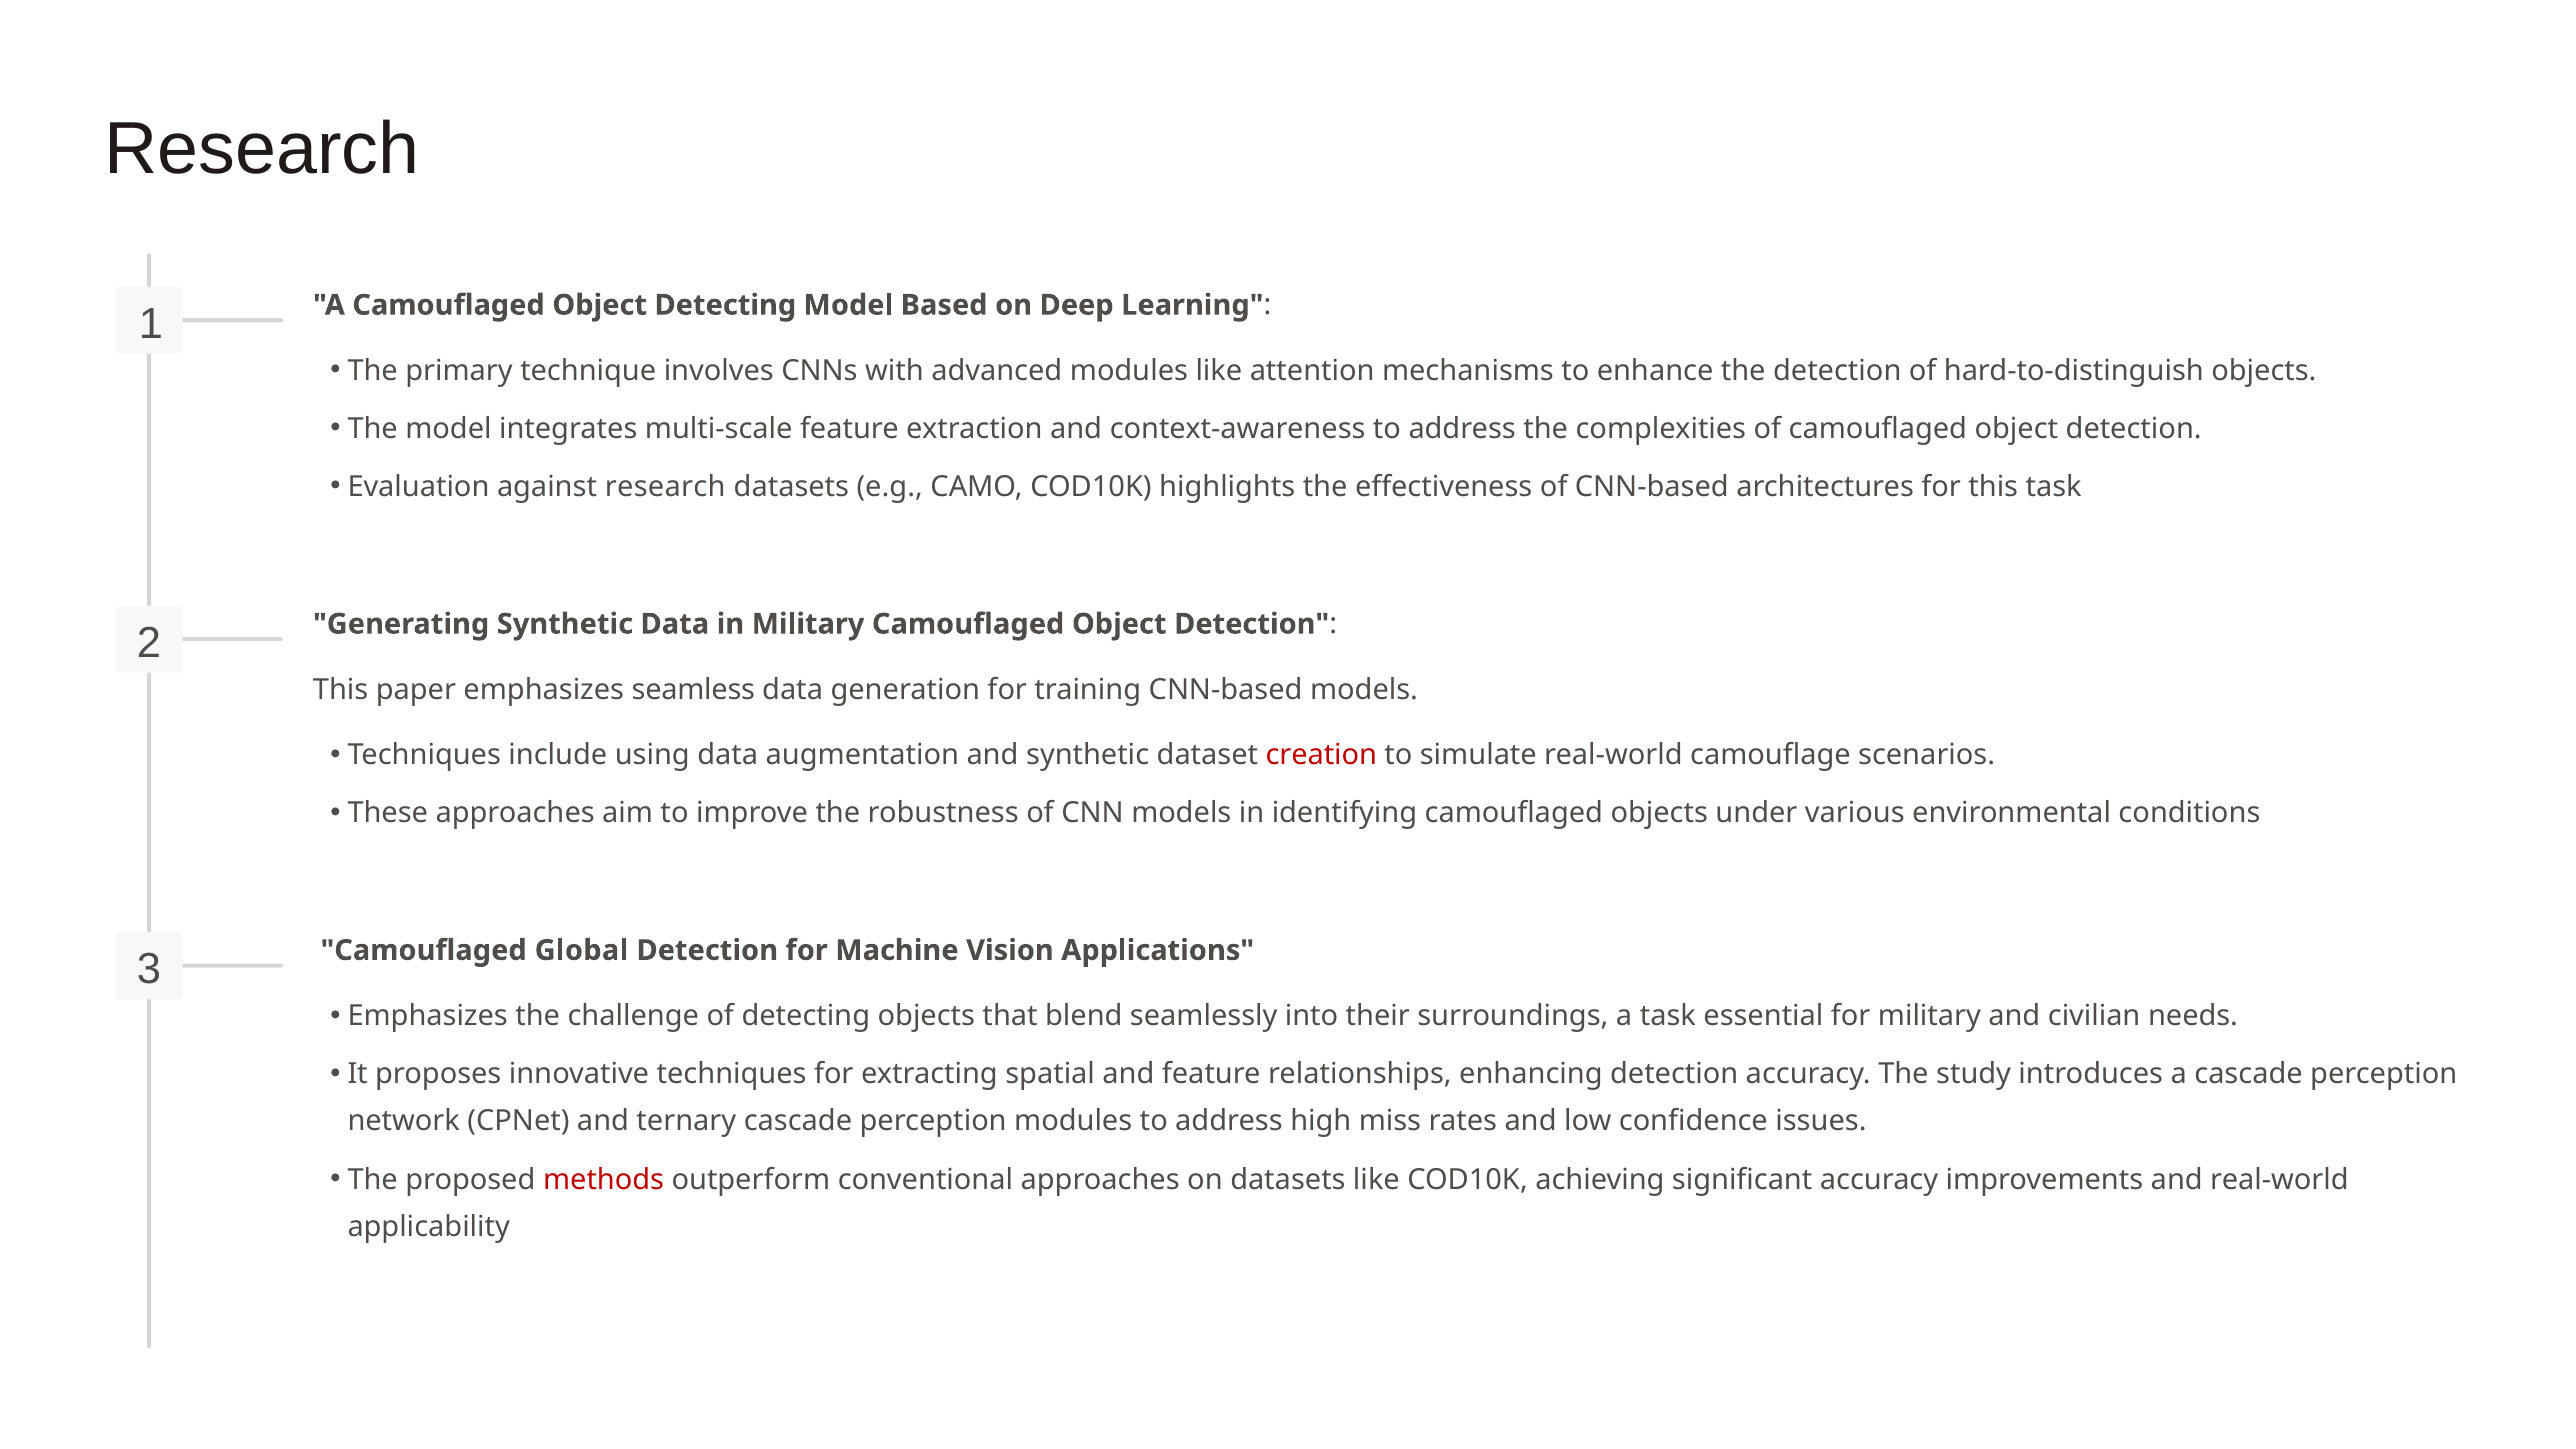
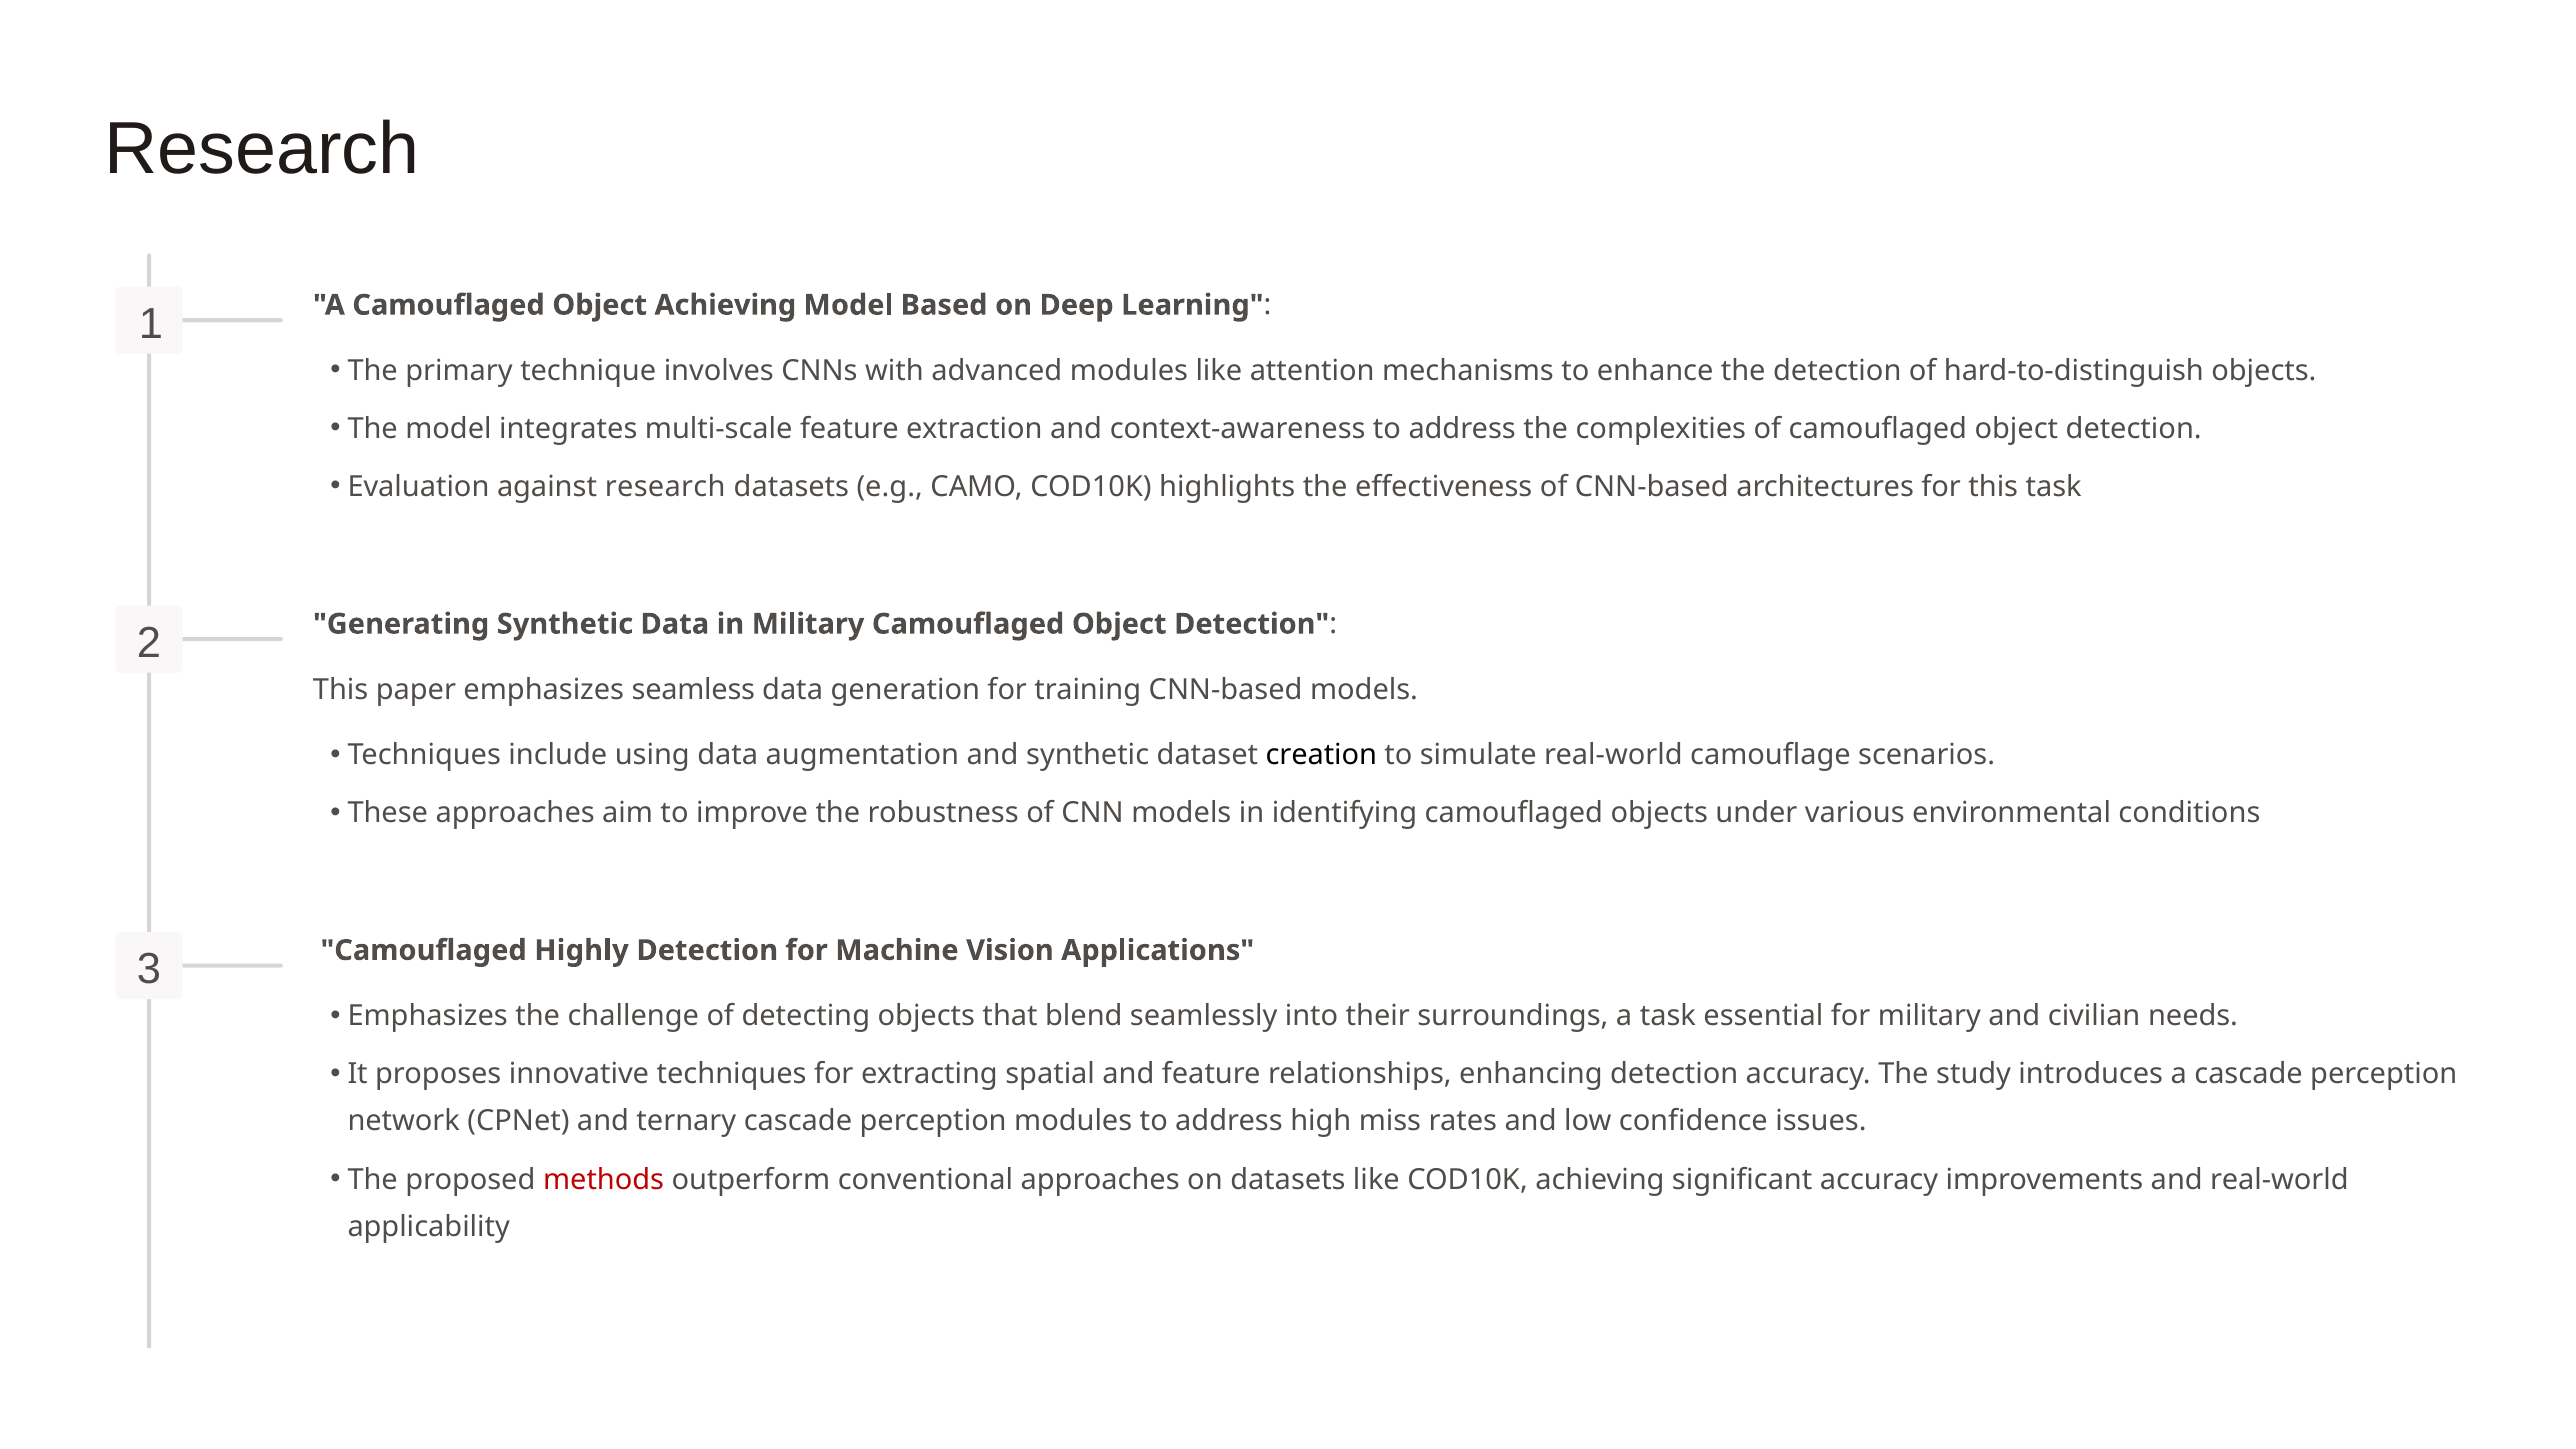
Object Detecting: Detecting -> Achieving
creation colour: red -> black
Global: Global -> Highly
